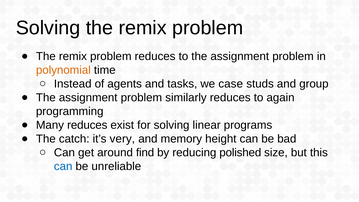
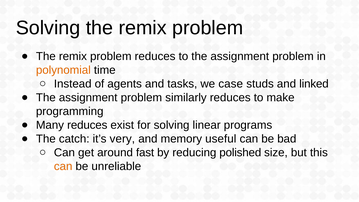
group: group -> linked
again: again -> make
height: height -> useful
find: find -> fast
can at (63, 166) colour: blue -> orange
